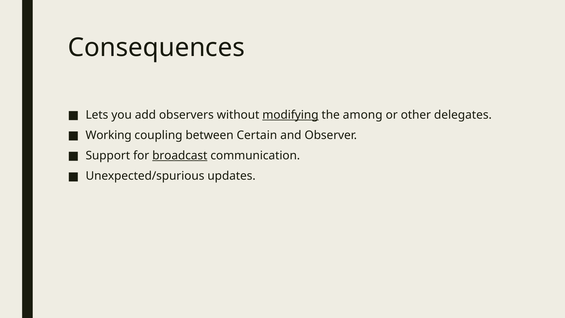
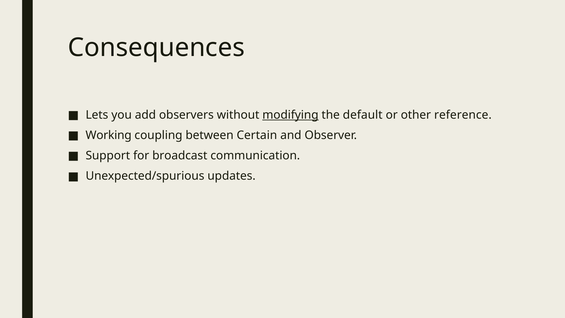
among: among -> default
delegates: delegates -> reference
broadcast underline: present -> none
